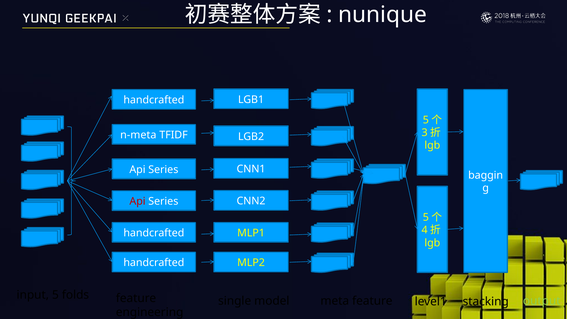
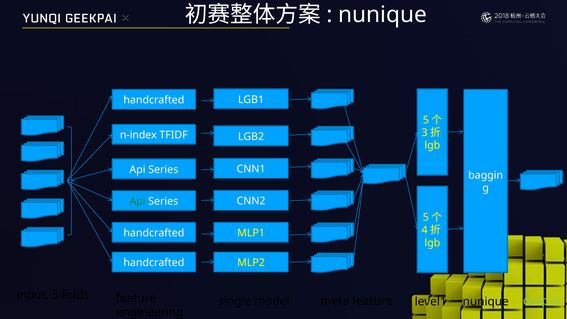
n-meta: n-meta -> n-index
Api at (138, 201) colour: red -> green
stacking at (486, 302): stacking -> nunique
